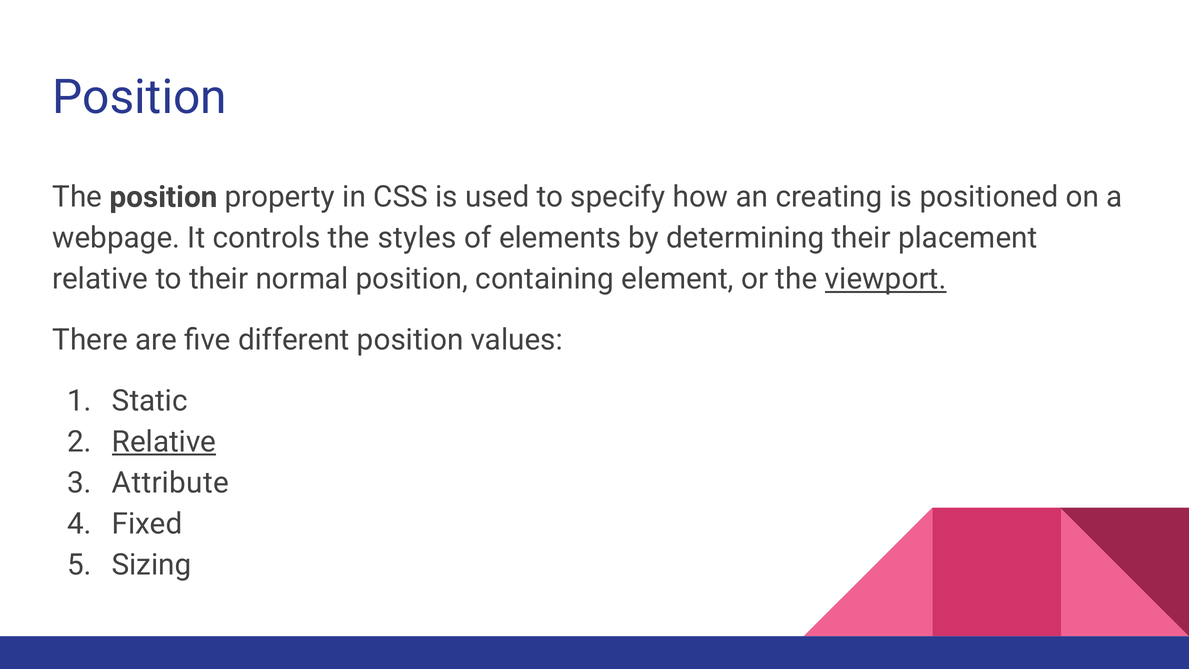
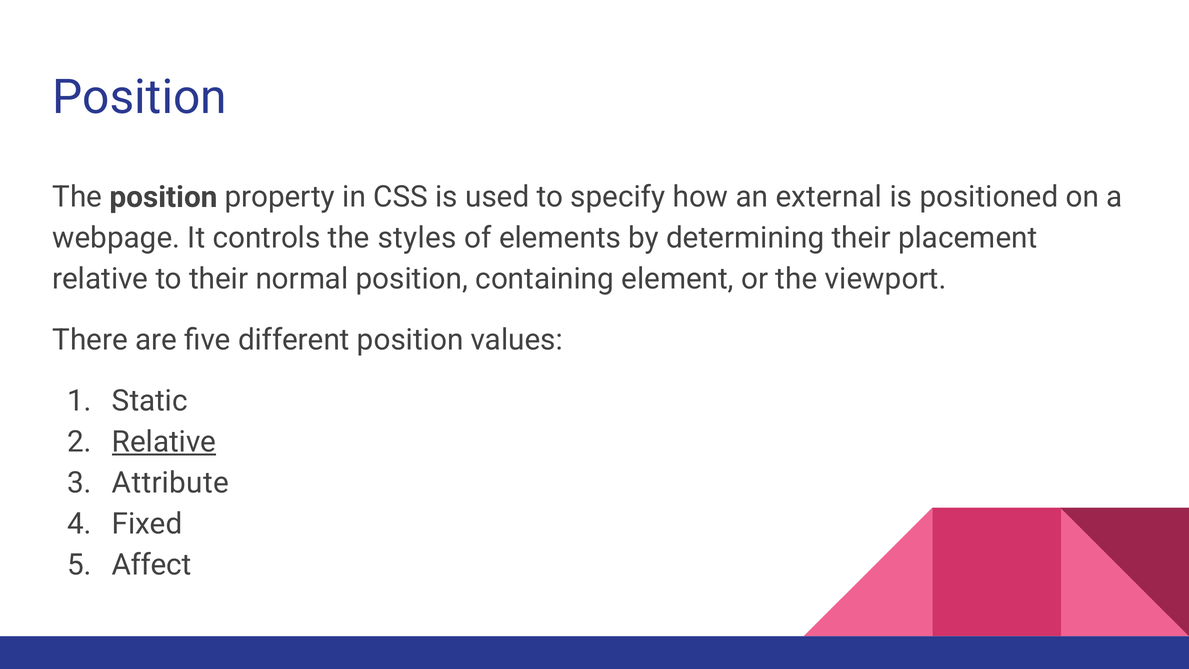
creating: creating -> external
viewport underline: present -> none
Sizing: Sizing -> Affect
